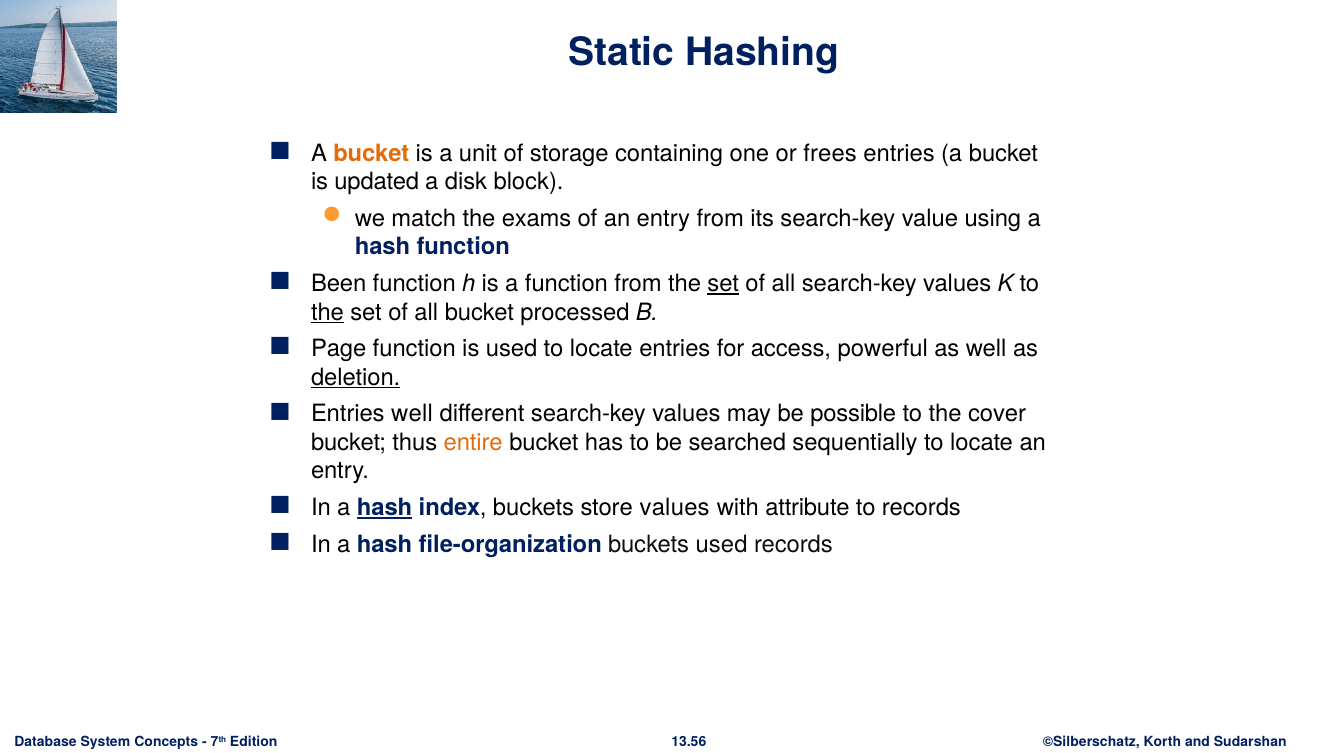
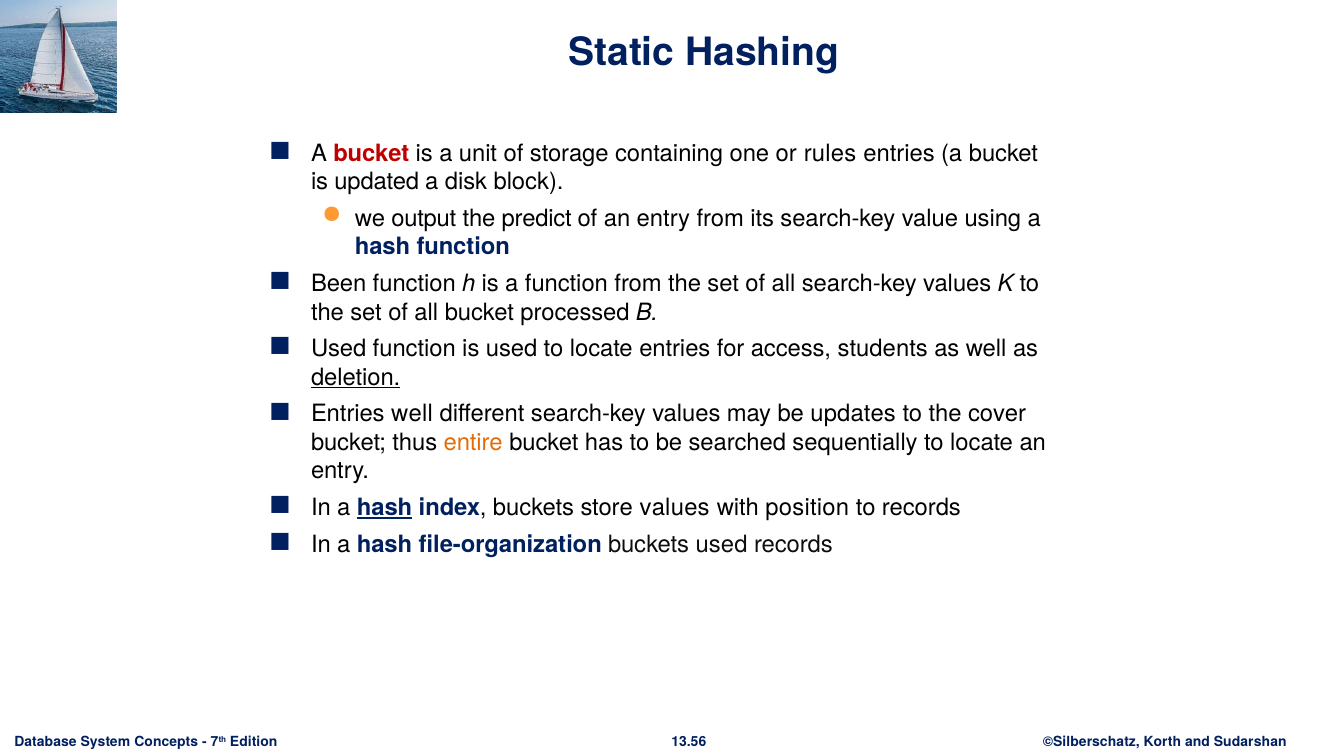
bucket at (371, 153) colour: orange -> red
frees: frees -> rules
match: match -> output
exams: exams -> predict
set at (723, 284) underline: present -> none
the at (327, 312) underline: present -> none
Page at (339, 349): Page -> Used
powerful: powerful -> students
possible: possible -> updates
attribute: attribute -> position
